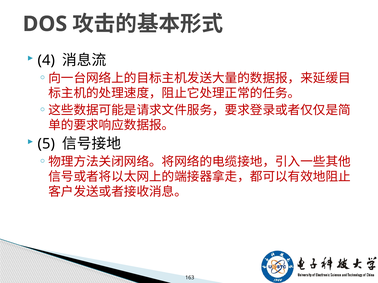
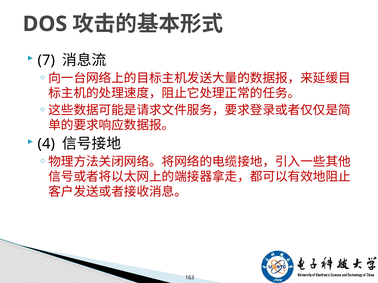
4: 4 -> 7
5: 5 -> 4
